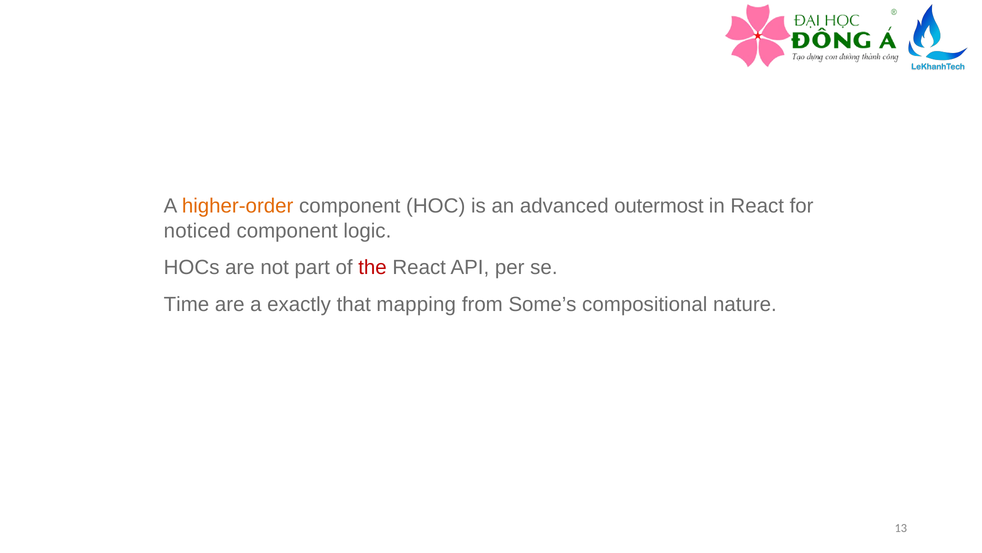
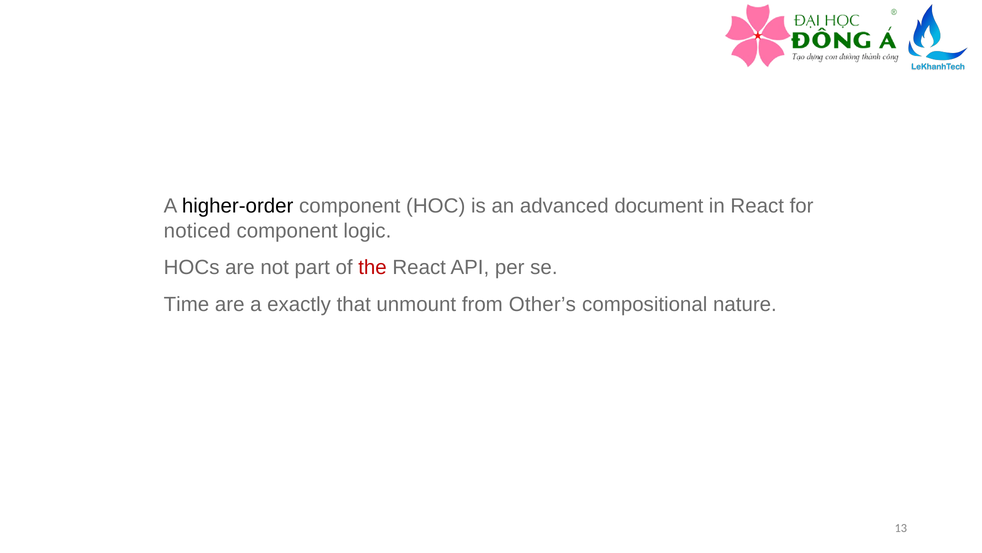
higher-order colour: orange -> black
outermost: outermost -> document
mapping: mapping -> unmount
Some’s: Some’s -> Other’s
